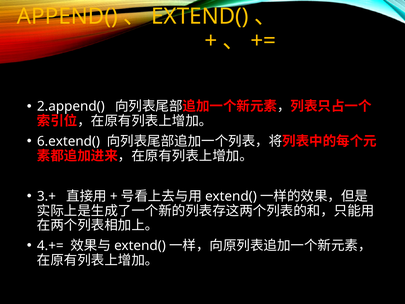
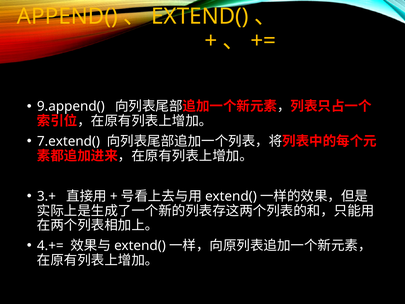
2.append(: 2.append( -> 9.append(
6.extend(: 6.extend( -> 7.extend(
